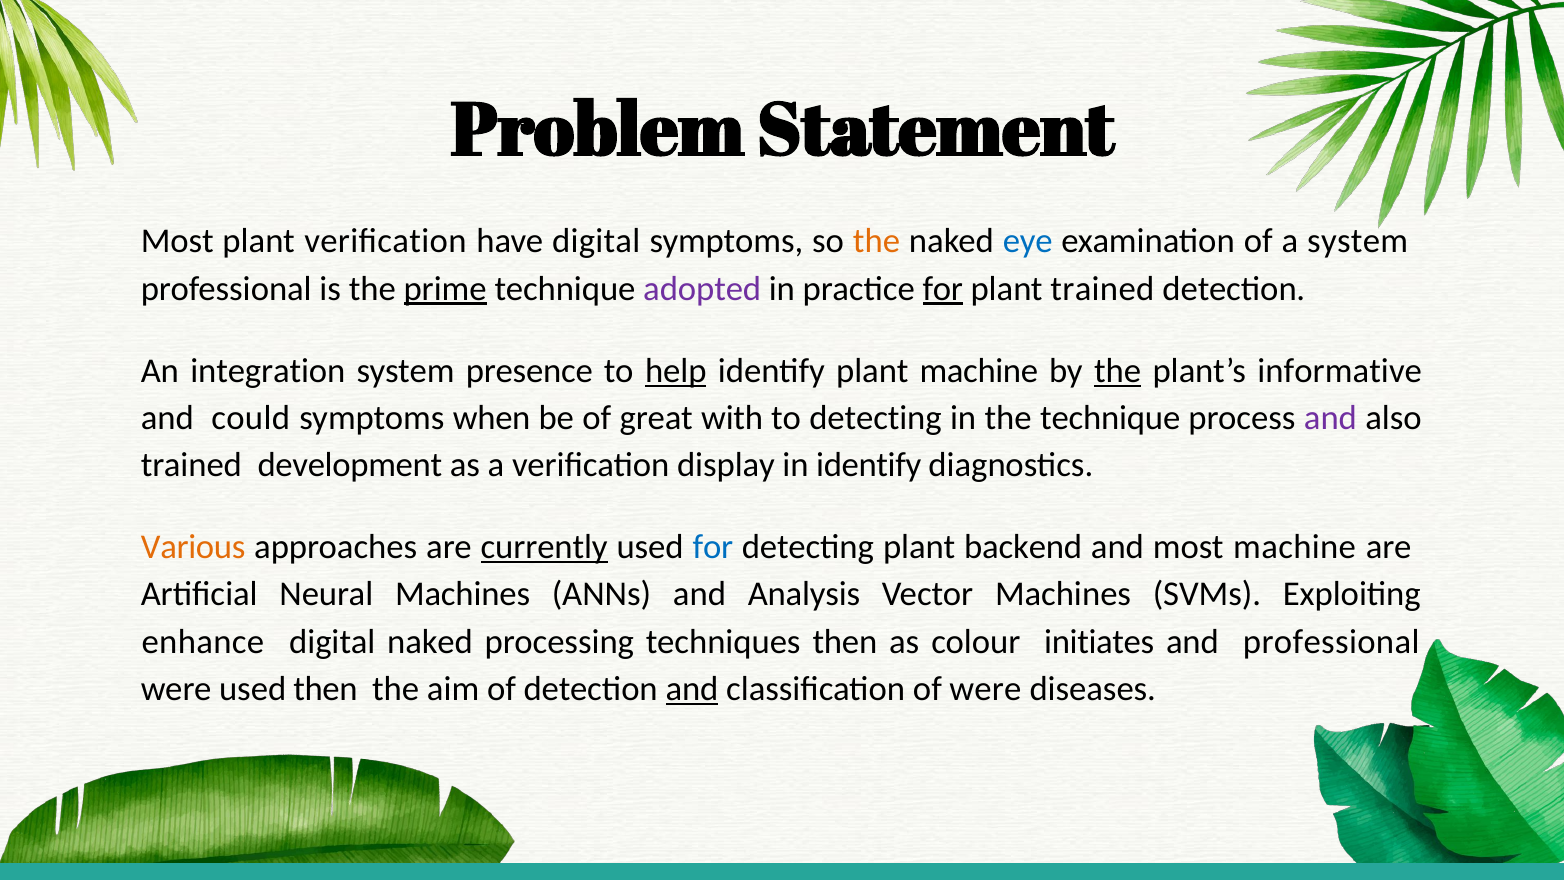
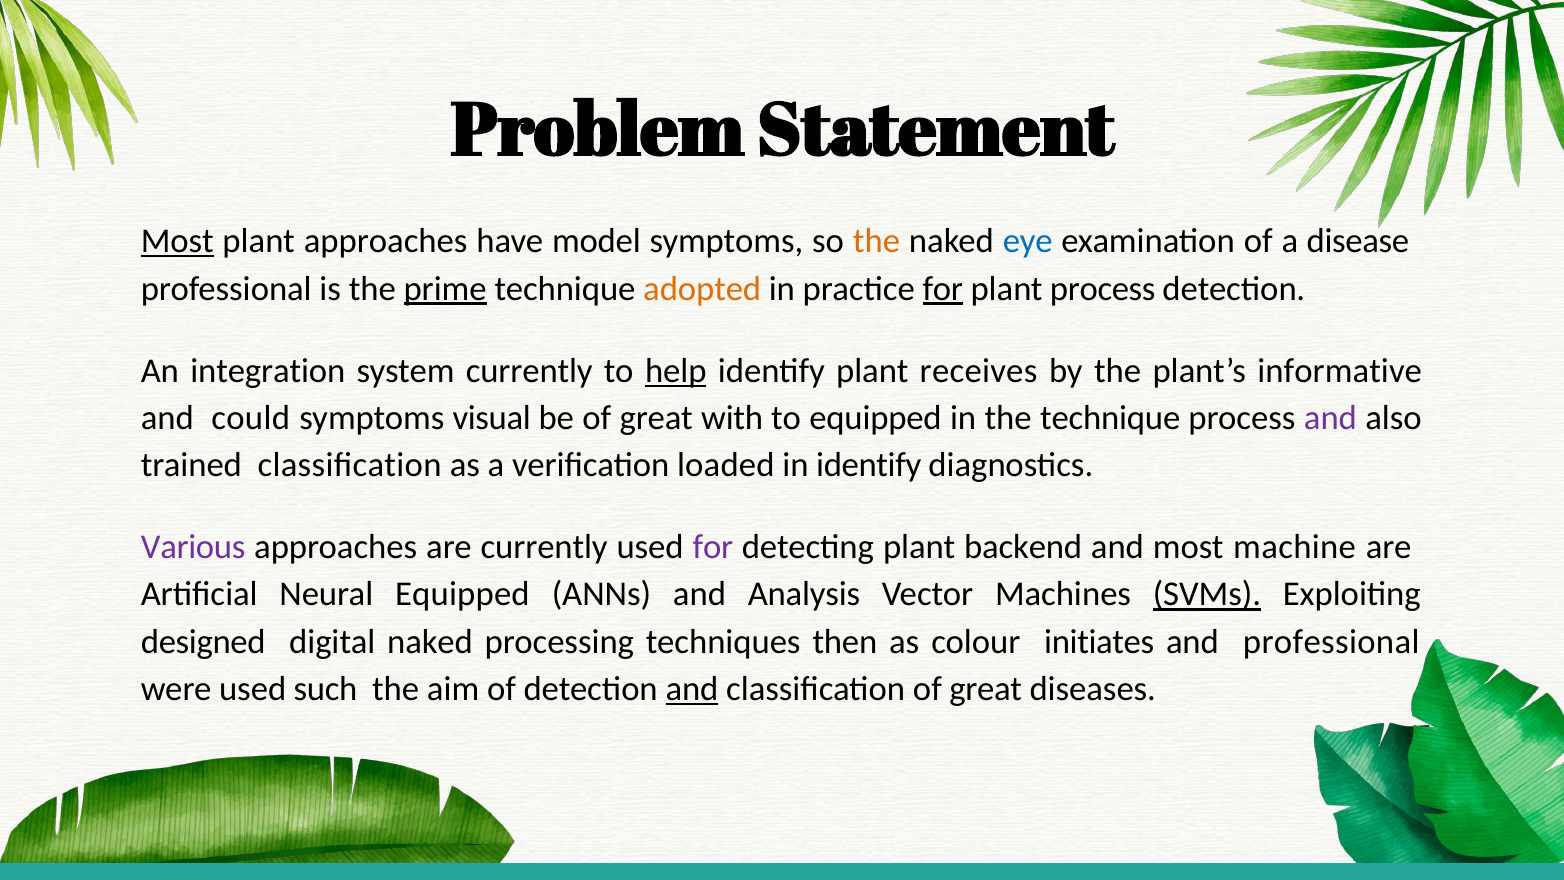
Most at (177, 241) underline: none -> present
plant veriﬁcation: veriﬁcation -> approaches
have digital: digital -> model
a system: system -> disease
adopted colour: purple -> orange
plant trained: trained -> process
system presence: presence -> currently
plant machine: machine -> receives
the at (1118, 371) underline: present -> none
when: when -> visual
to detecting: detecting -> equipped
trained development: development -> classiﬁcation
display: display -> loaded
Various colour: orange -> purple
currently at (544, 547) underline: present -> none
for at (713, 547) colour: blue -> purple
Neural Machines: Machines -> Equipped
SVMs underline: none -> present
enhance: enhance -> designed
used then: then -> such
classiﬁcation of were: were -> great
